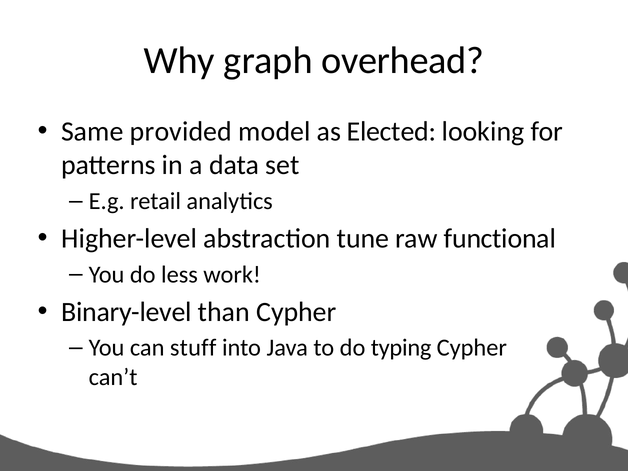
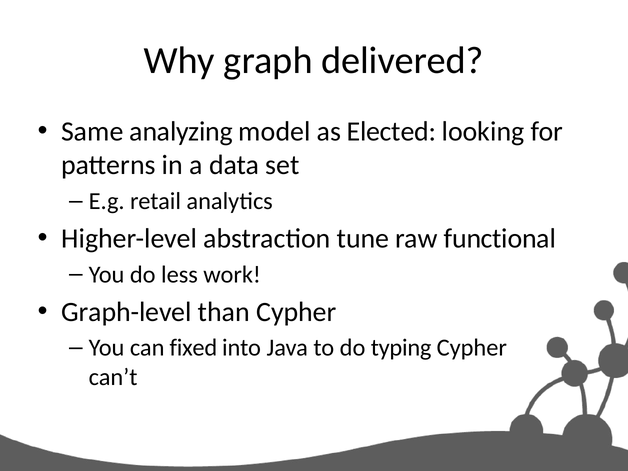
overhead: overhead -> delivered
provided: provided -> analyzing
Binary-level: Binary-level -> Graph-level
stuff: stuff -> fixed
